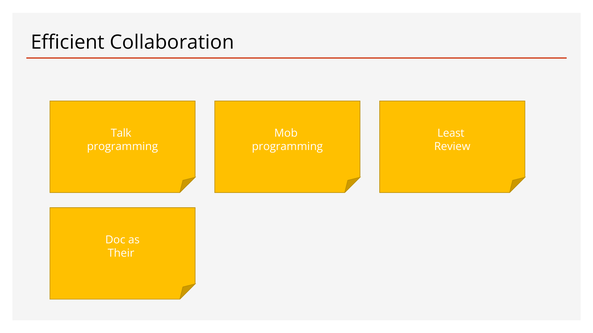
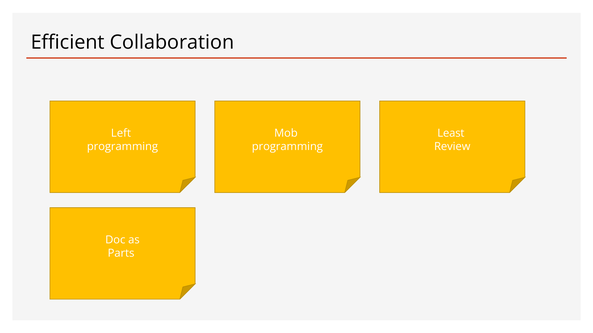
Talk: Talk -> Left
Their: Their -> Parts
